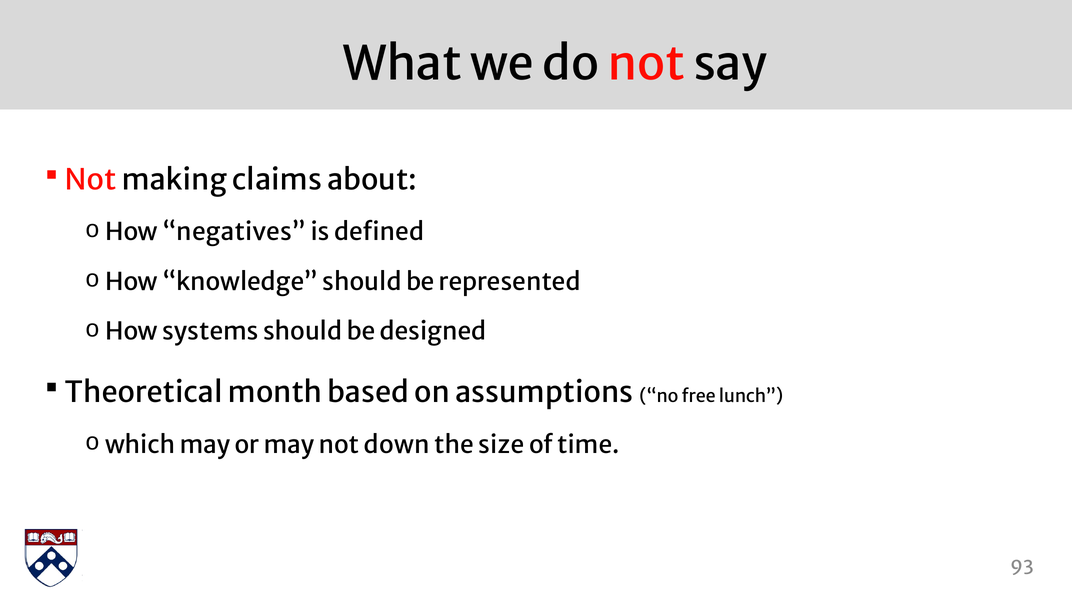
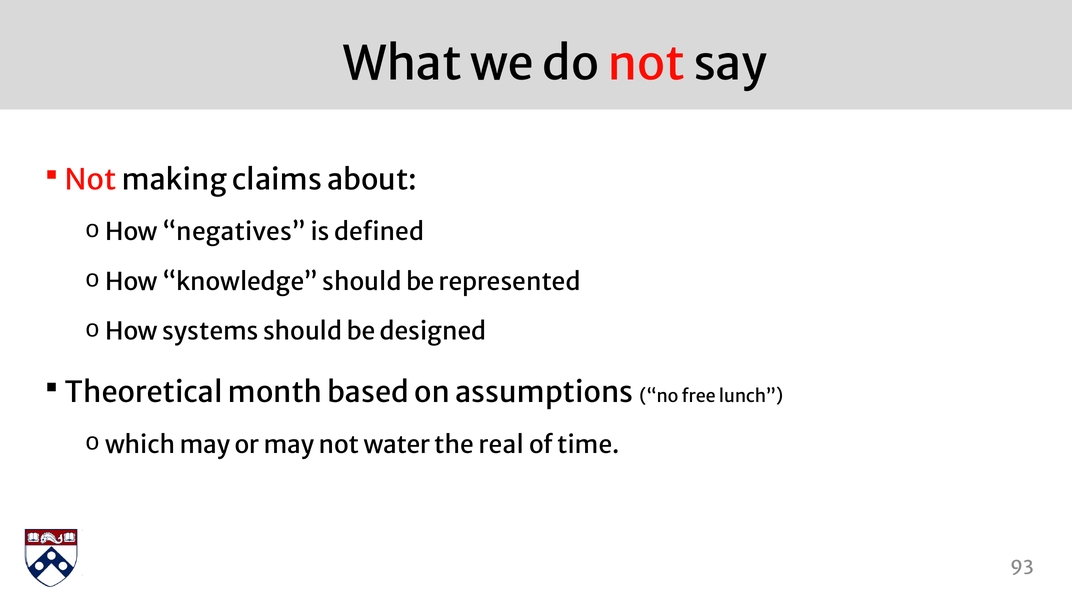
down: down -> water
size: size -> real
